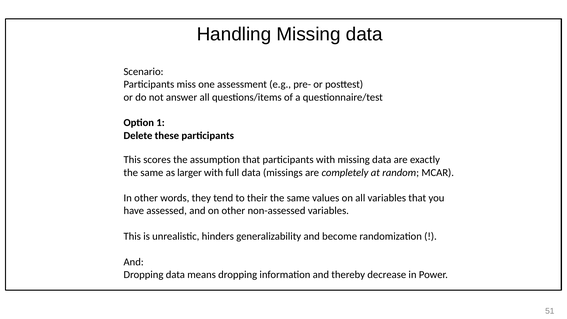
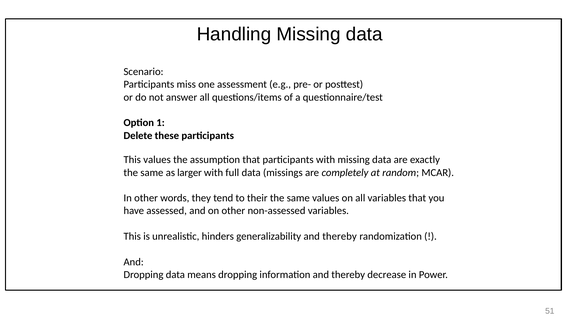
This scores: scores -> values
generalizability and become: become -> thereby
